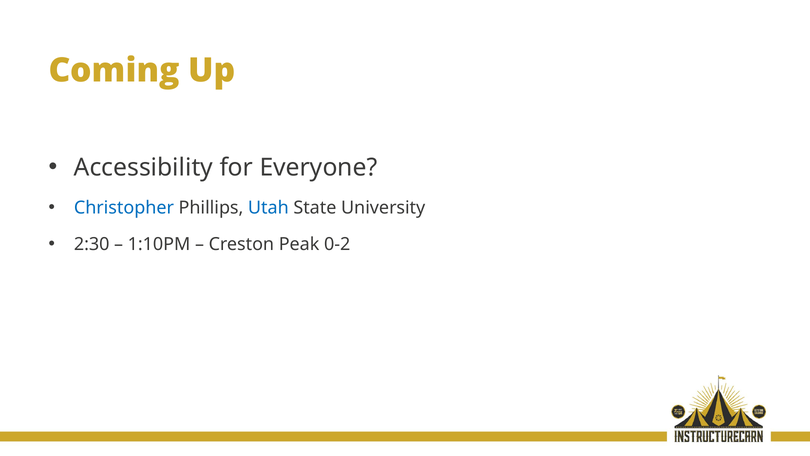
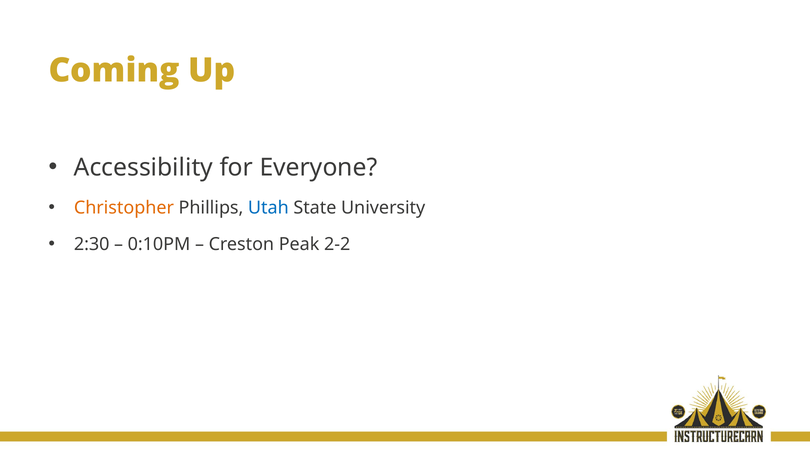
Christopher colour: blue -> orange
1:10PM: 1:10PM -> 0:10PM
0-2: 0-2 -> 2-2
